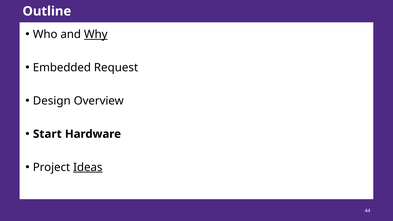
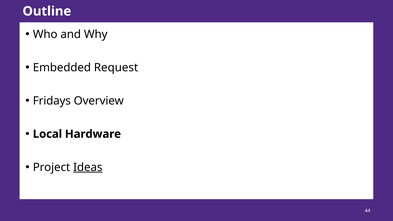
Why underline: present -> none
Design: Design -> Fridays
Start: Start -> Local
